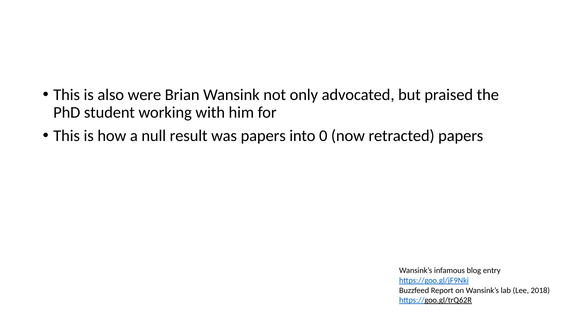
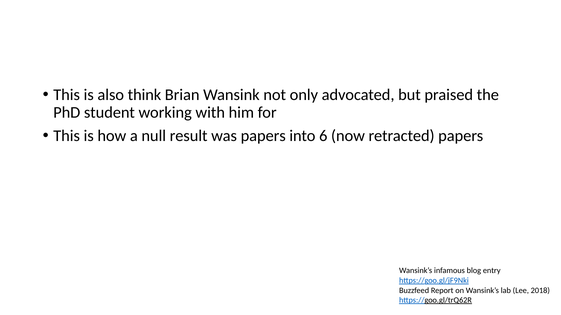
were: were -> think
0: 0 -> 6
